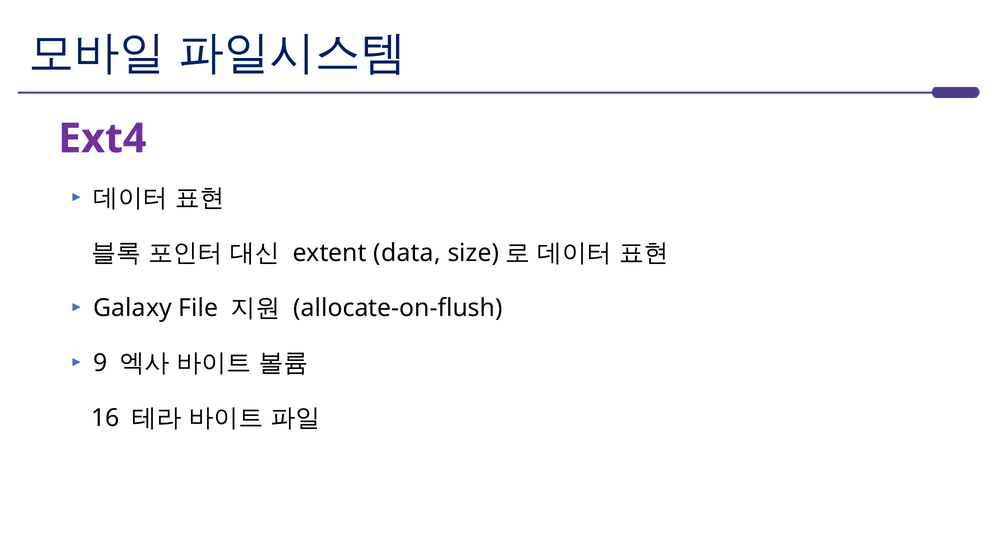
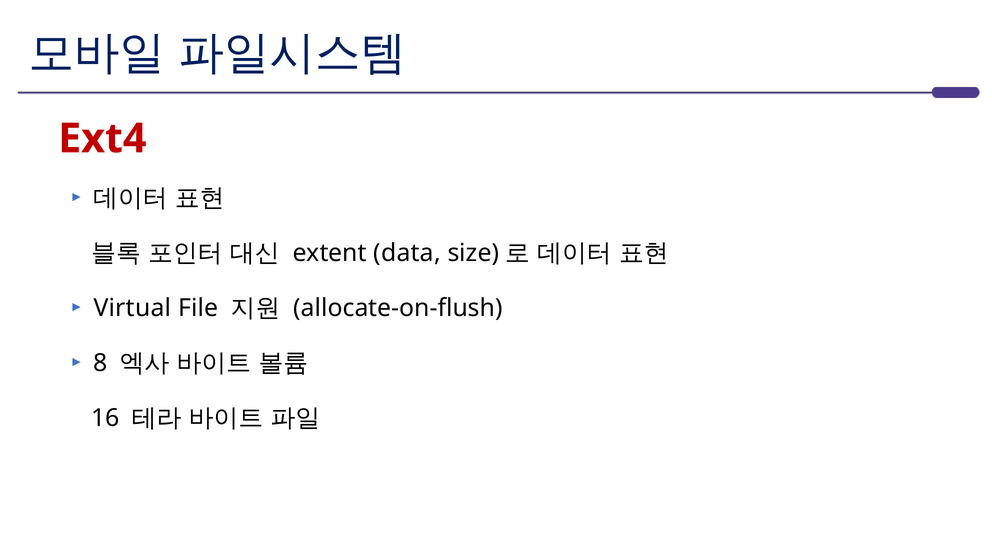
Ext4 colour: purple -> red
Galaxy: Galaxy -> Virtual
9: 9 -> 8
